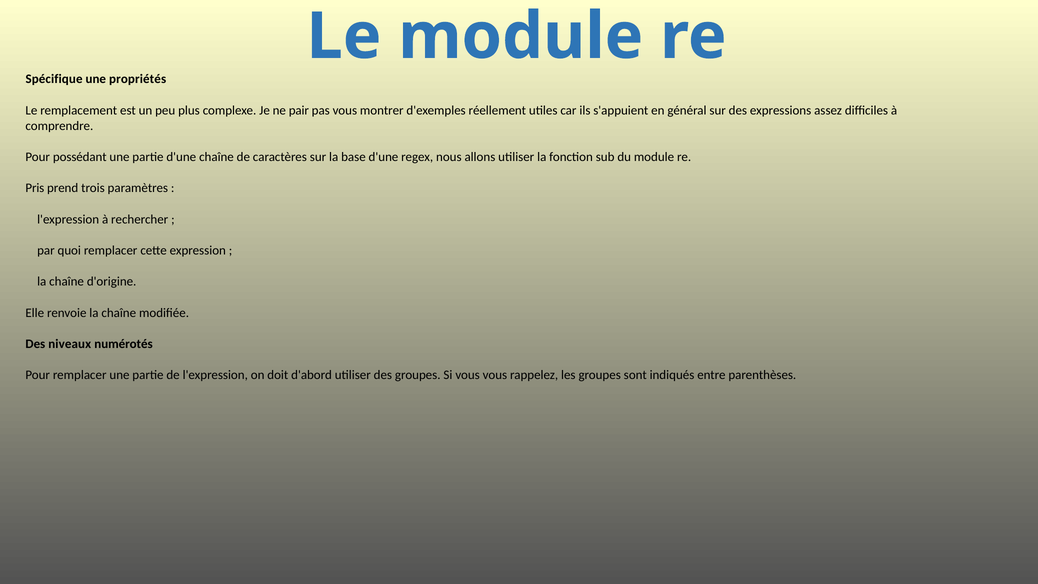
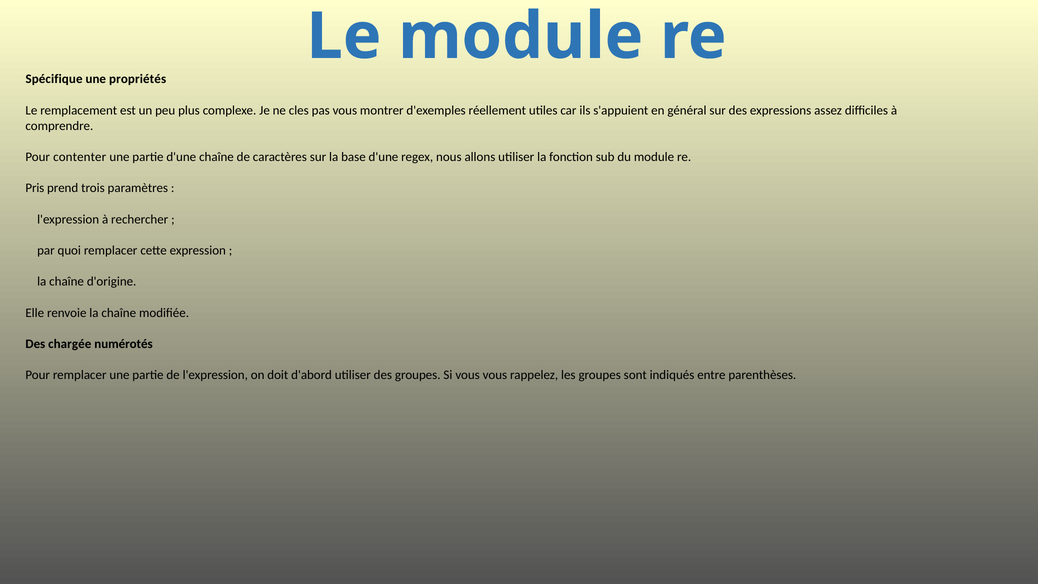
pair: pair -> cles
possédant: possédant -> contenter
niveaux: niveaux -> chargée
